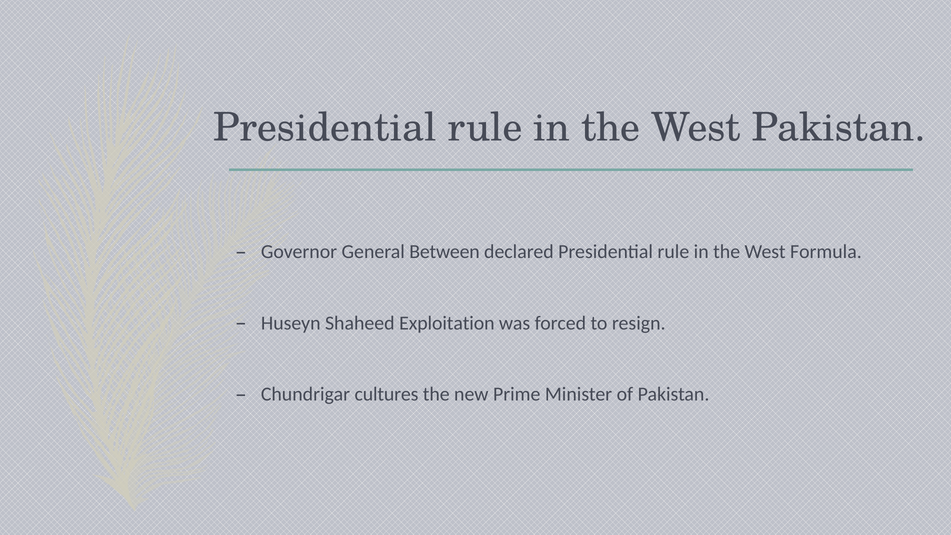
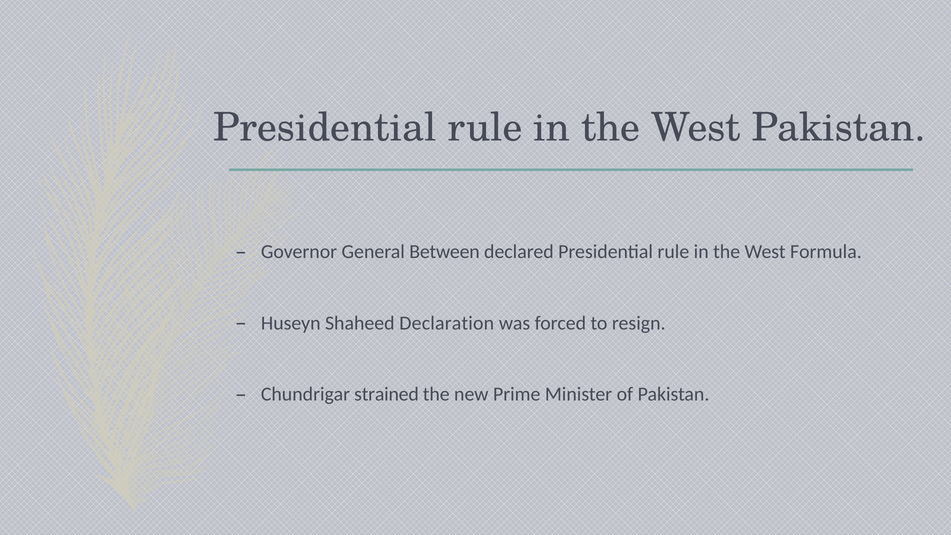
Exploitation: Exploitation -> Declaration
cultures: cultures -> strained
